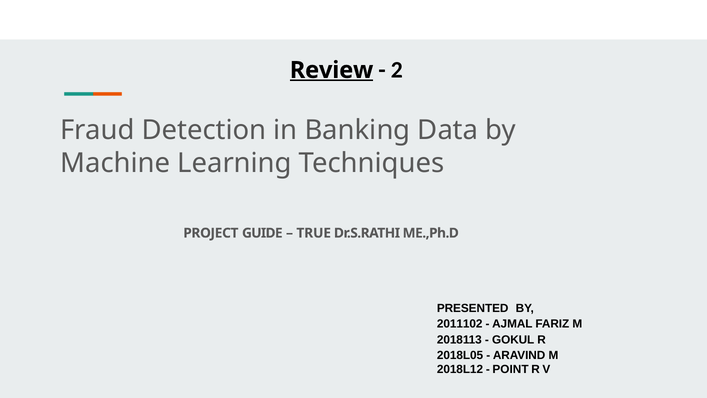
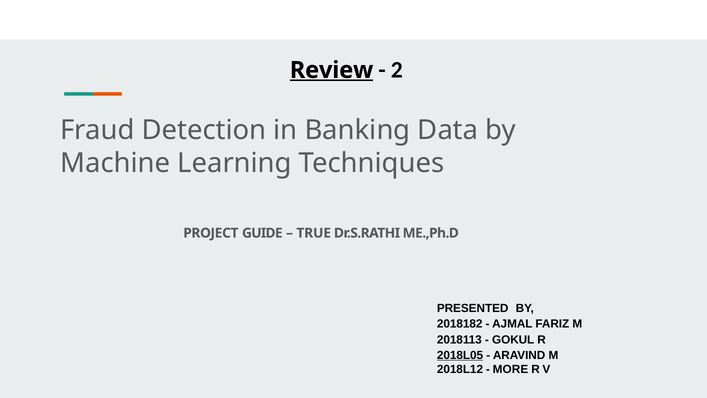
2011102: 2011102 -> 2018182
2018L05 underline: none -> present
POINT: POINT -> MORE
